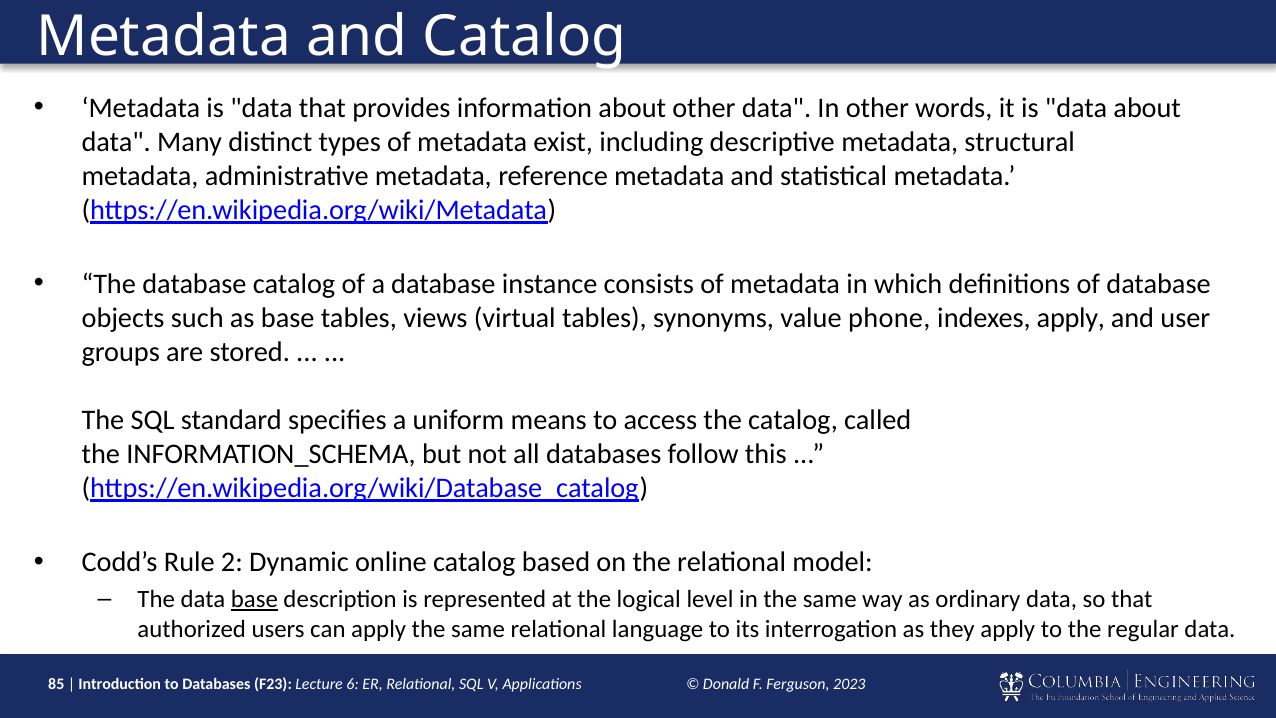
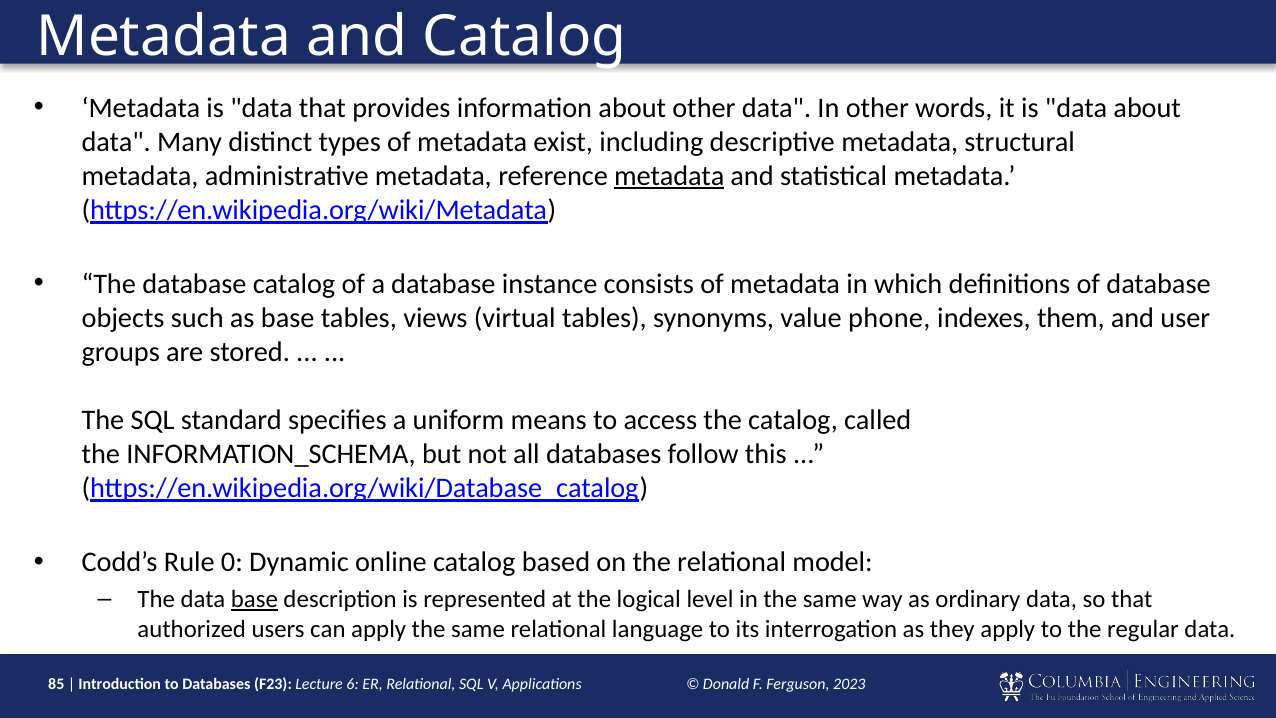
metadata at (669, 176) underline: none -> present
indexes apply: apply -> them
2: 2 -> 0
